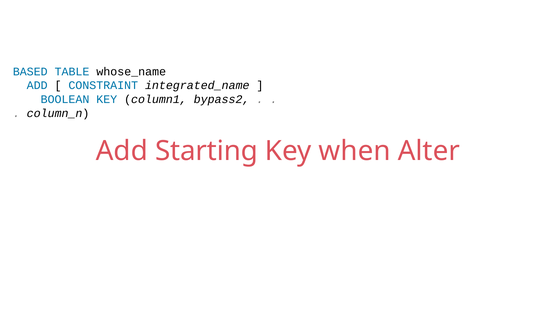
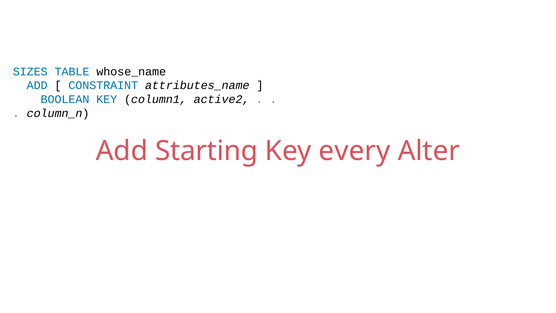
BASED: BASED -> SIZES
integrated_name: integrated_name -> attributes_name
bypass2: bypass2 -> active2
when: when -> every
